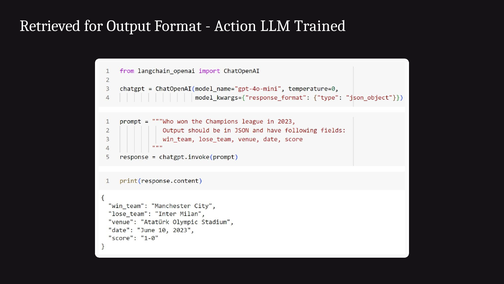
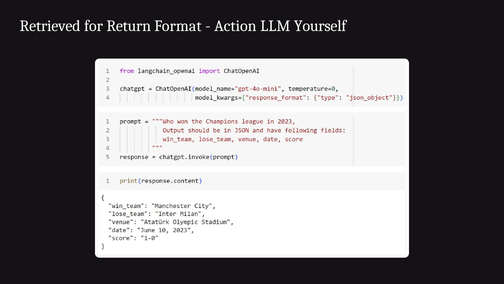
Output: Output -> Return
Trained: Trained -> Yourself
